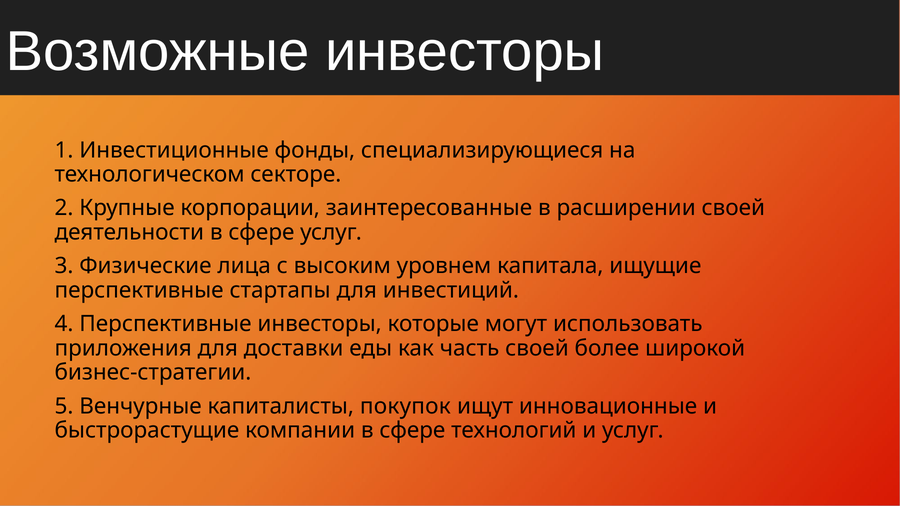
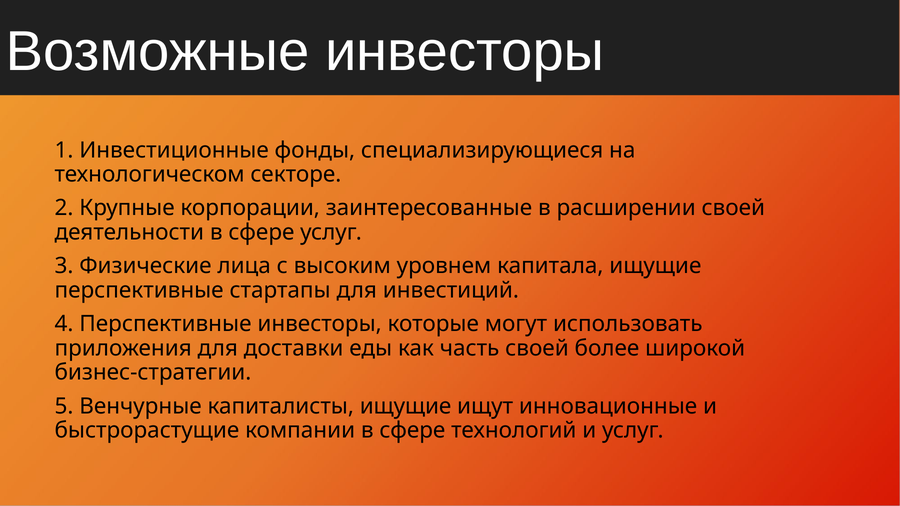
капиталисты покупок: покупок -> ищущие
